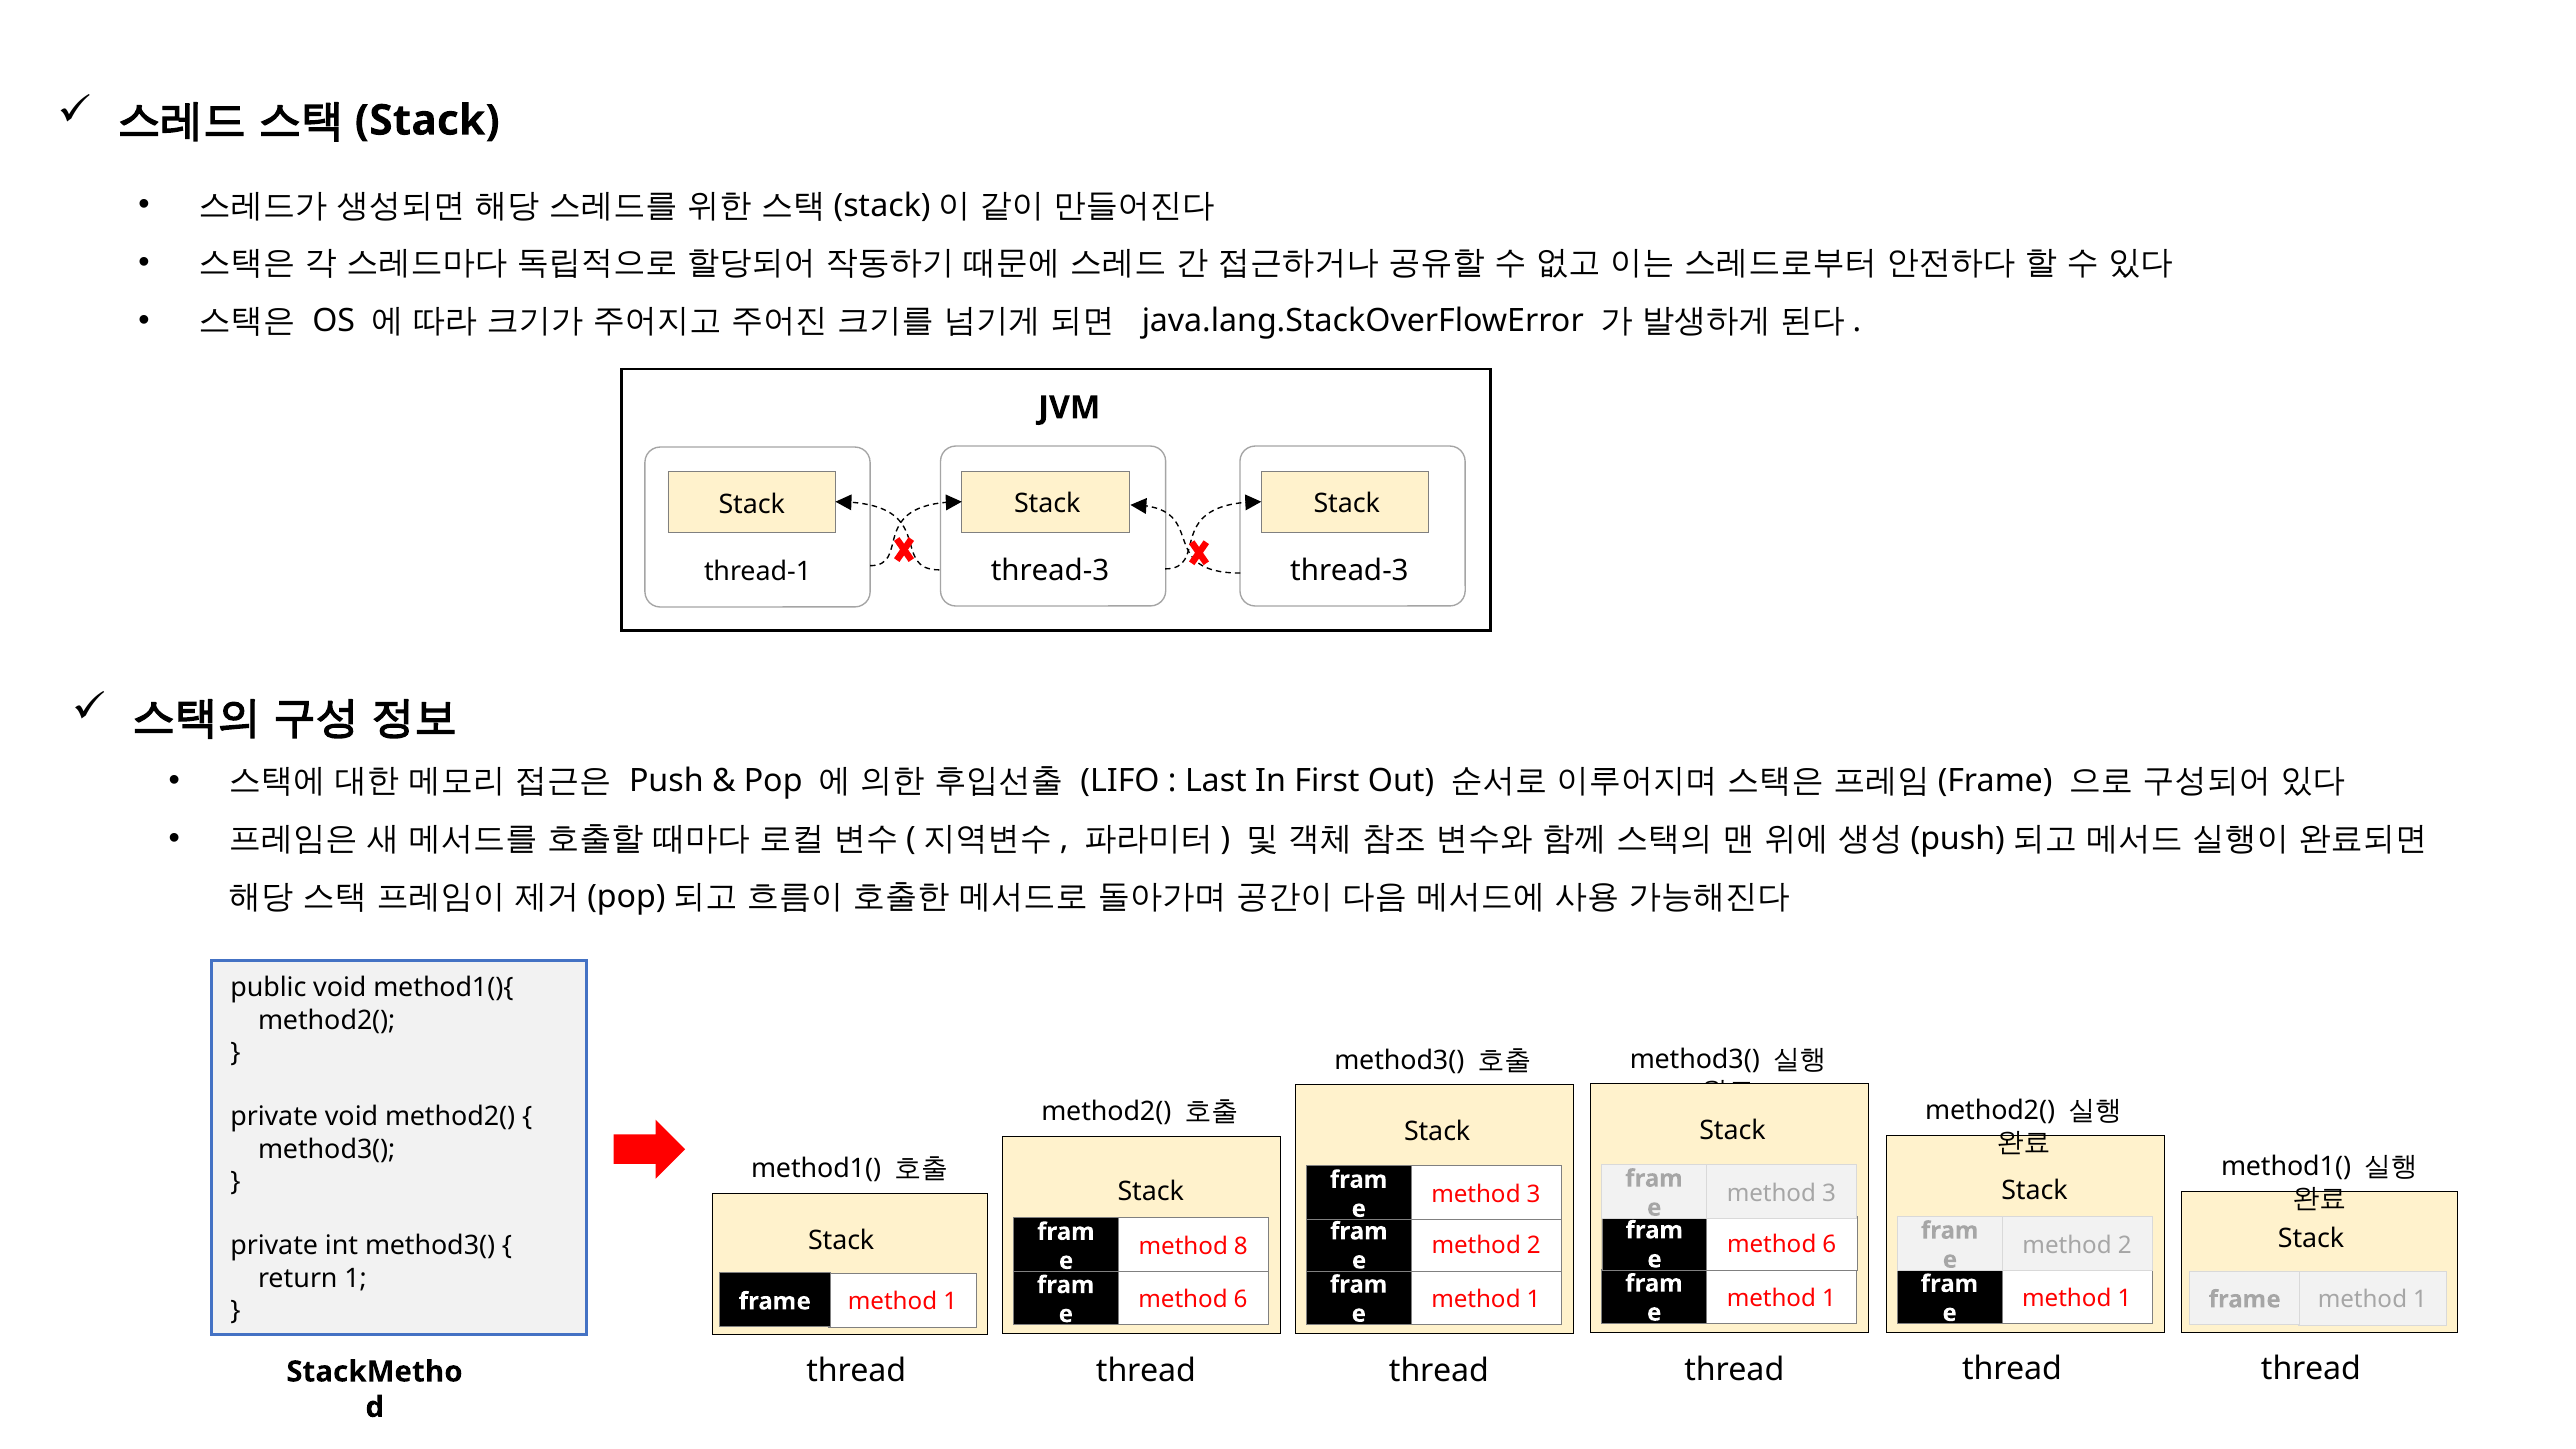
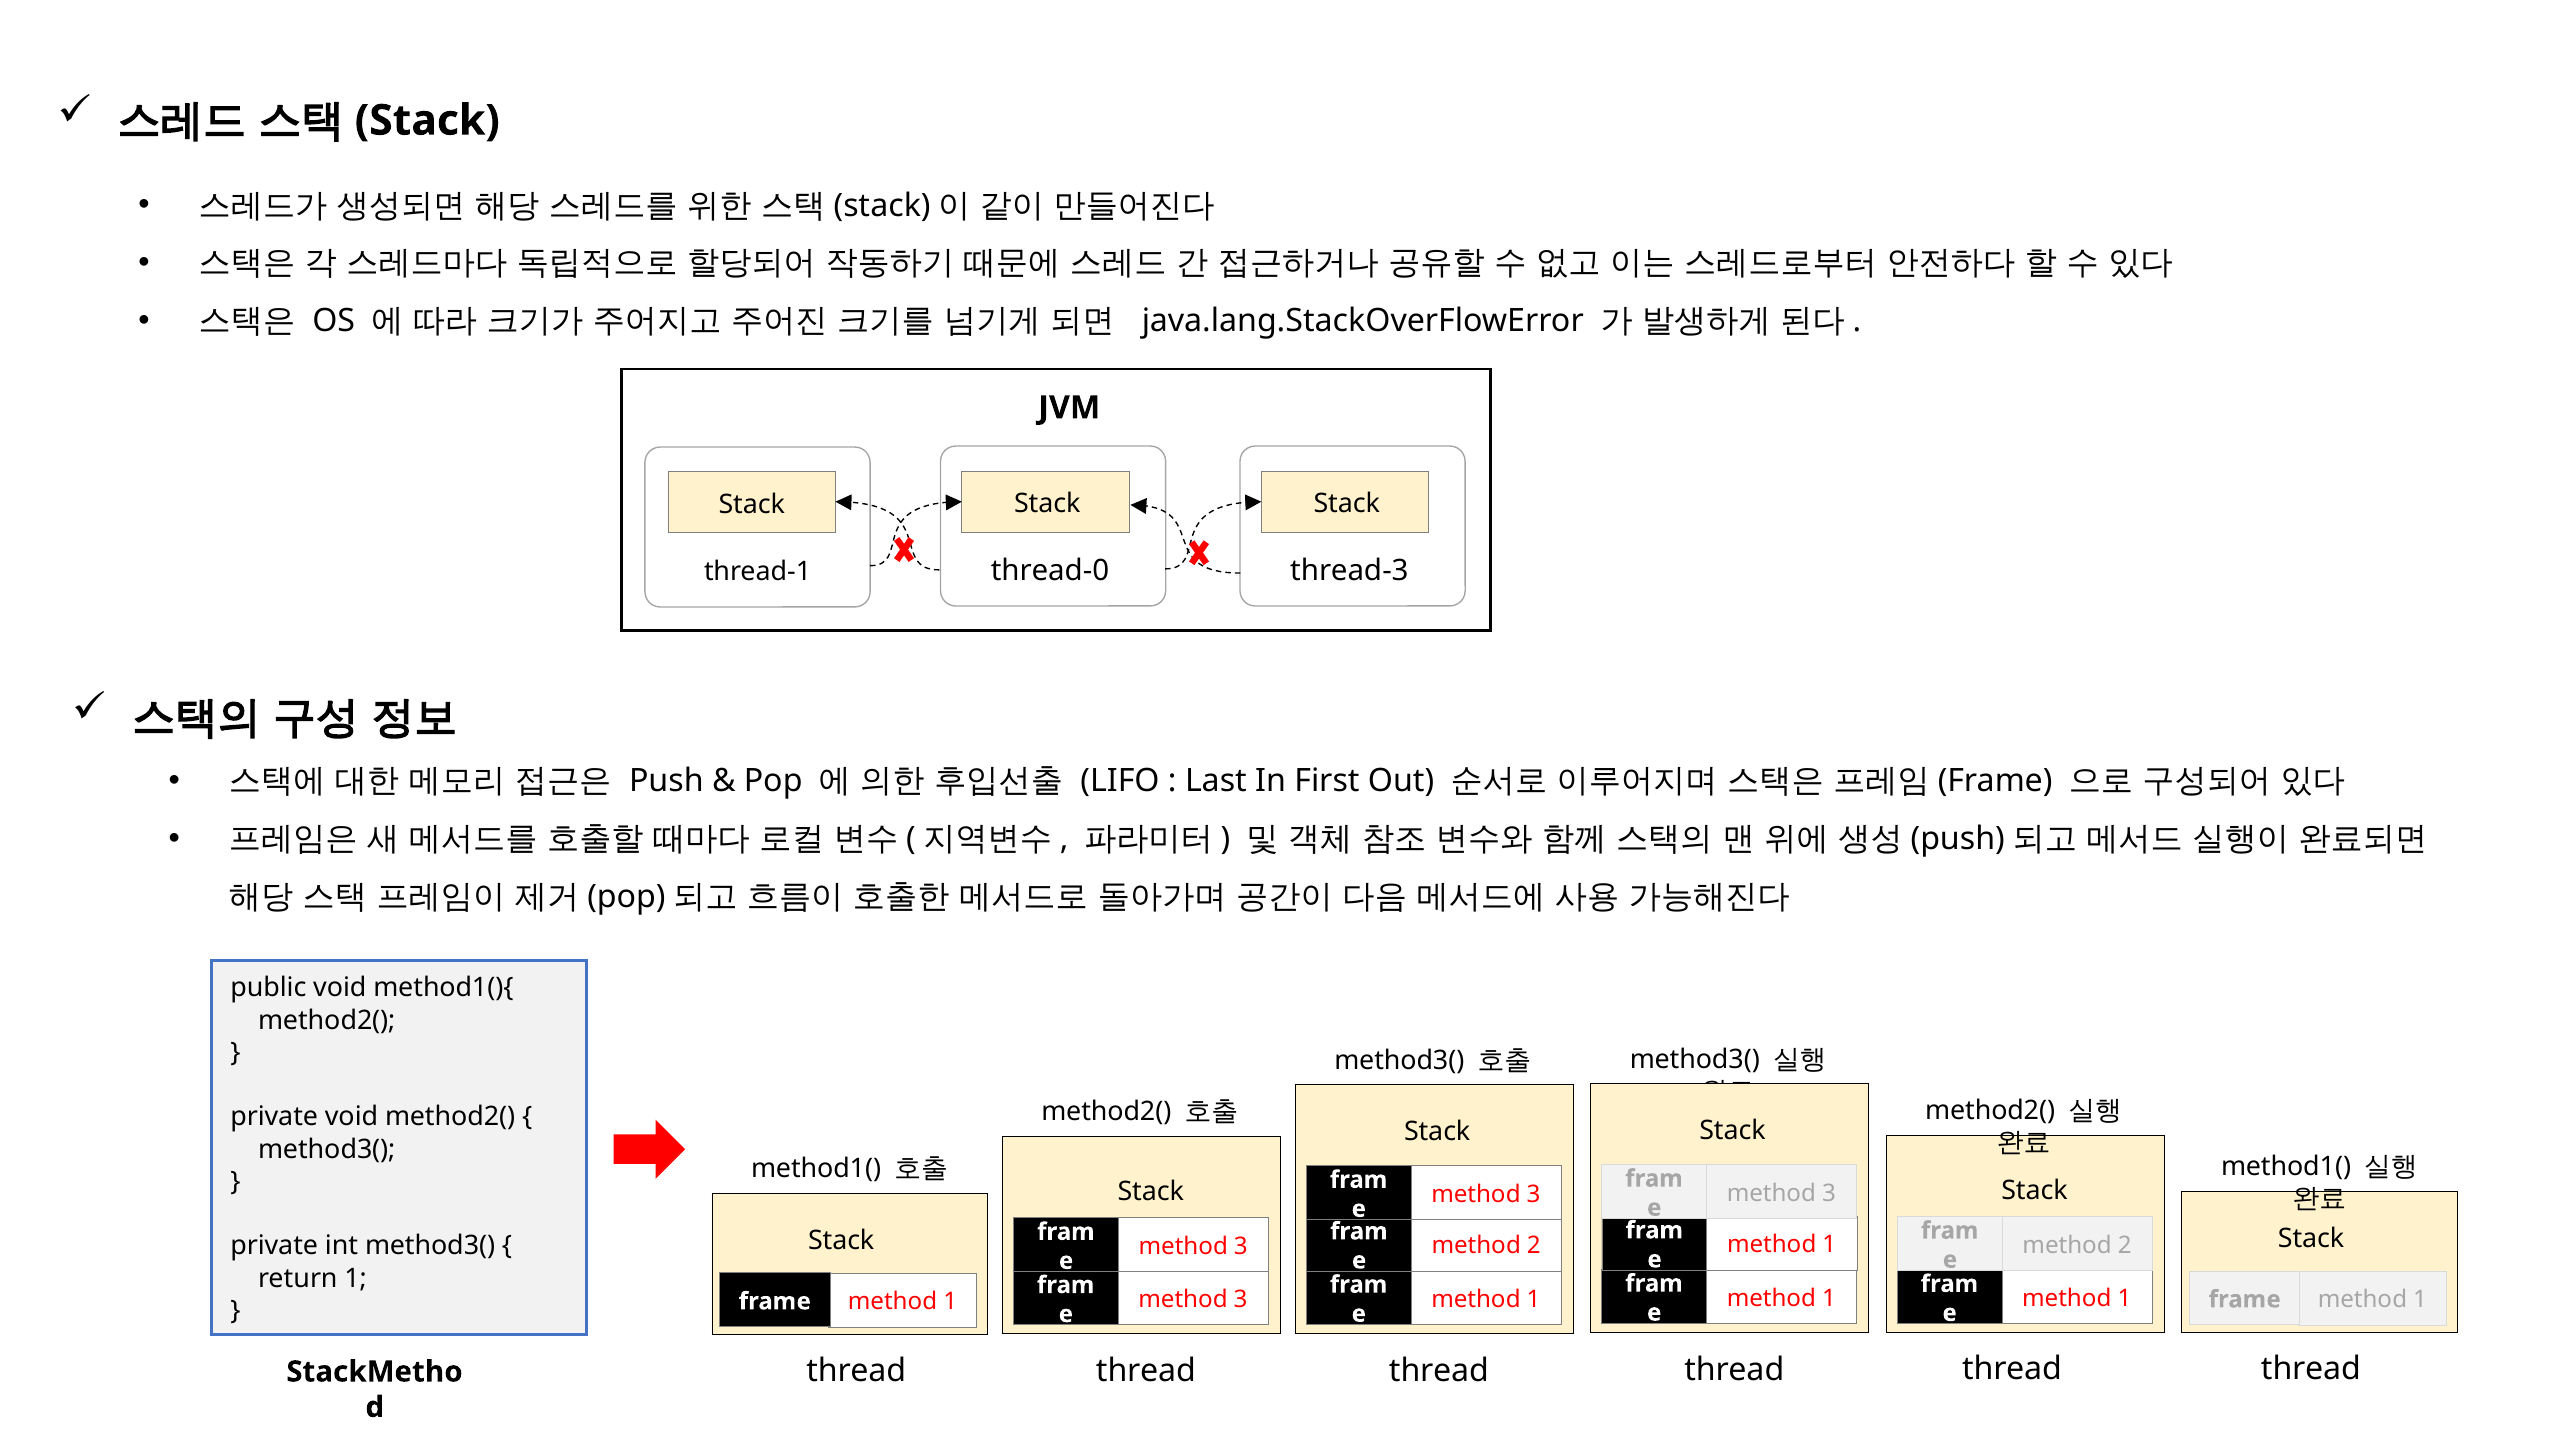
thread-3 at (1050, 570): thread-3 -> thread-0
6 at (1829, 1245): 6 -> 1
8 at (1241, 1246): 8 -> 3
6 at (1241, 1300): 6 -> 3
